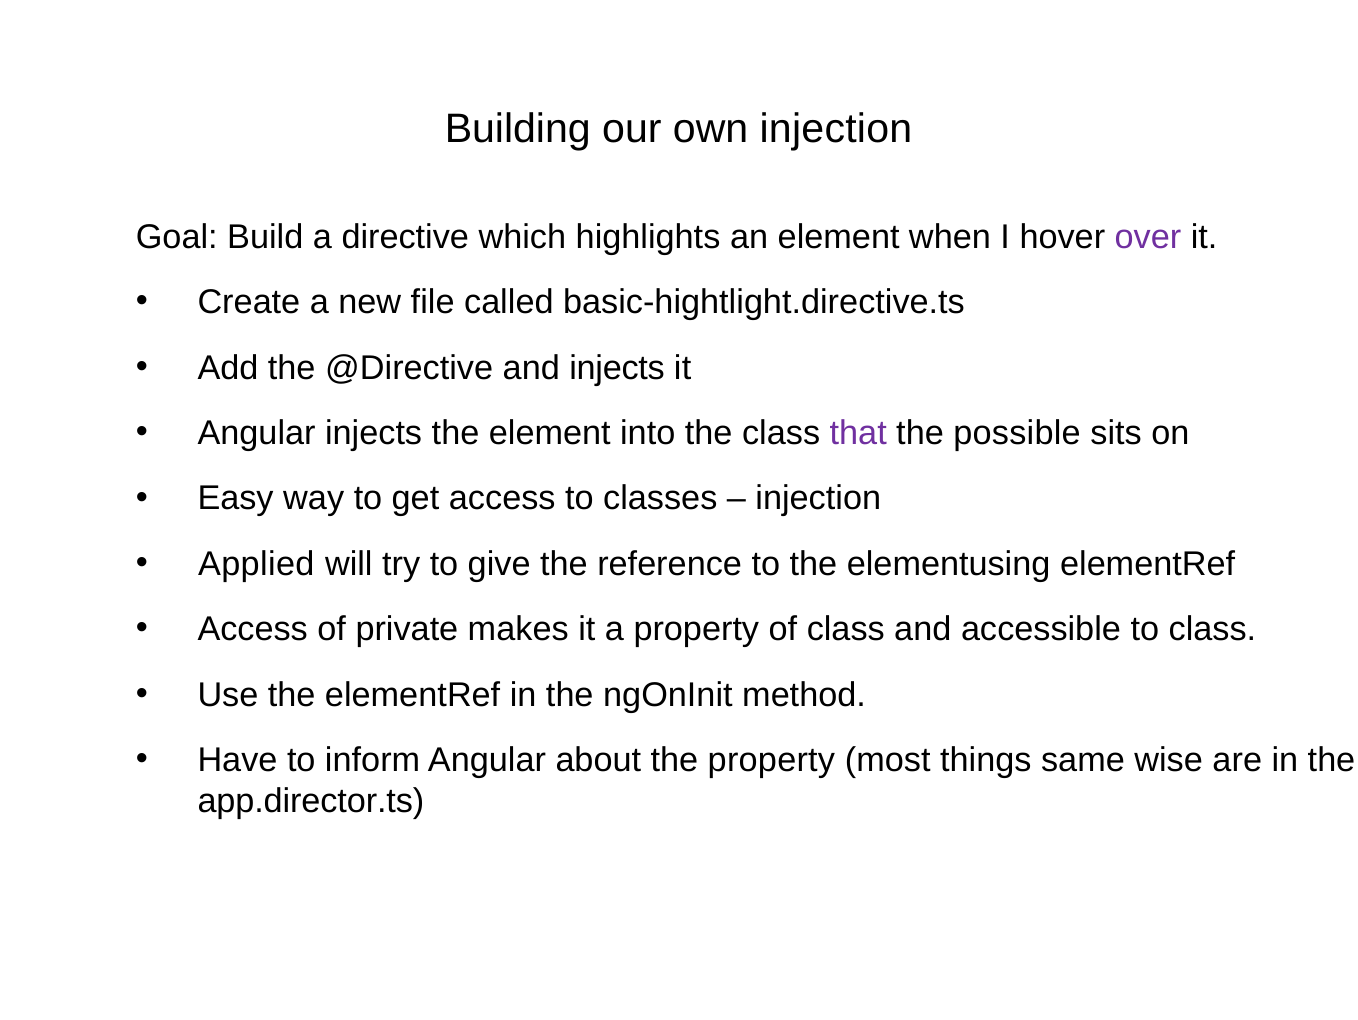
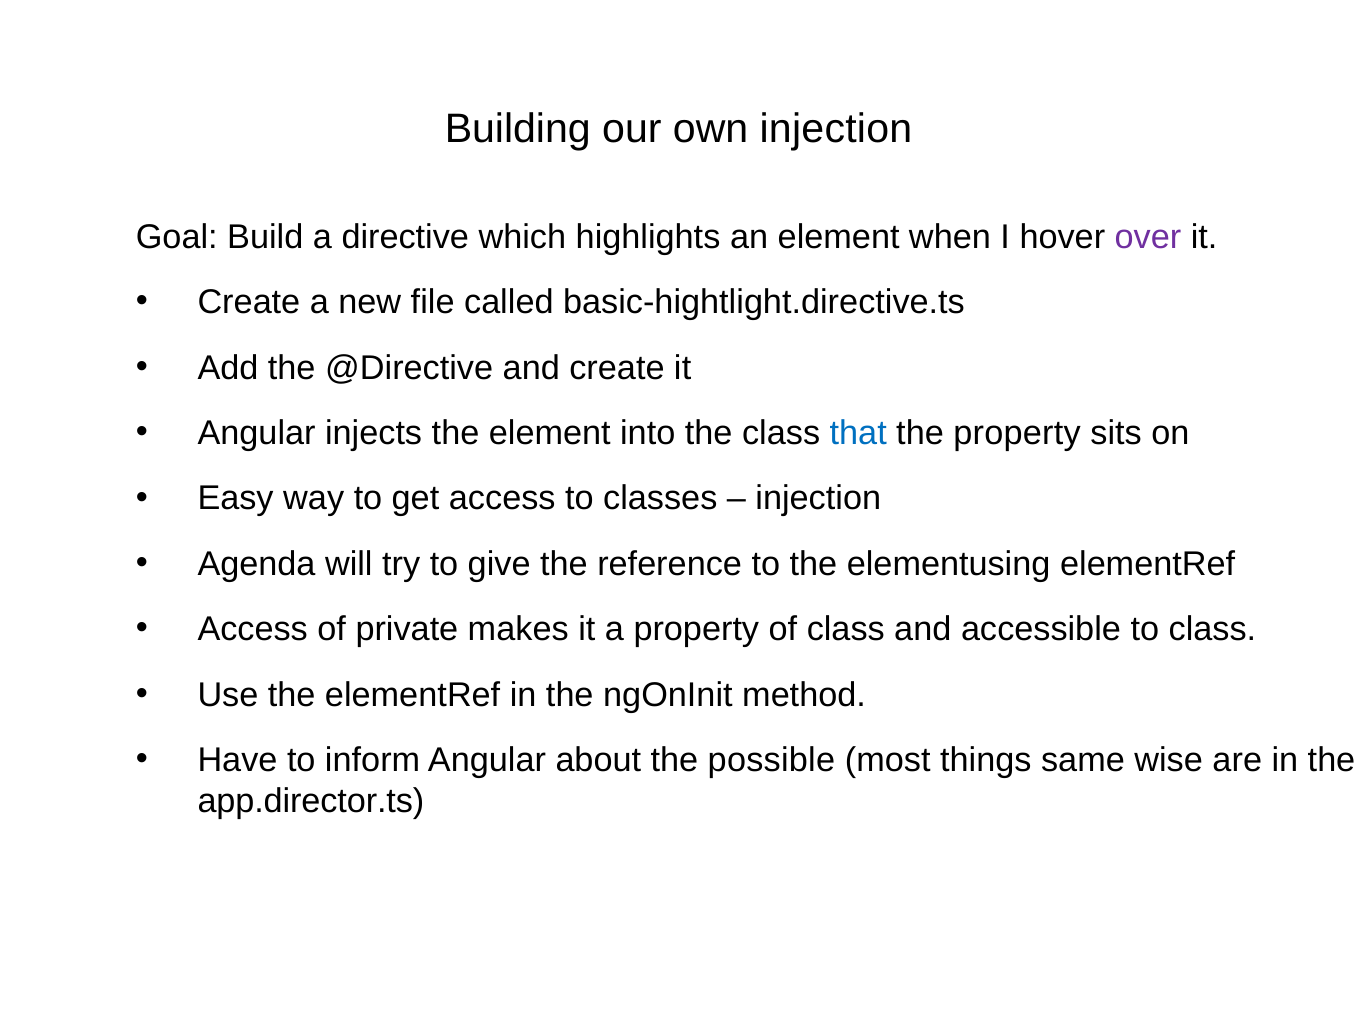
and injects: injects -> create
that colour: purple -> blue
the possible: possible -> property
Applied: Applied -> Agenda
the property: property -> possible
